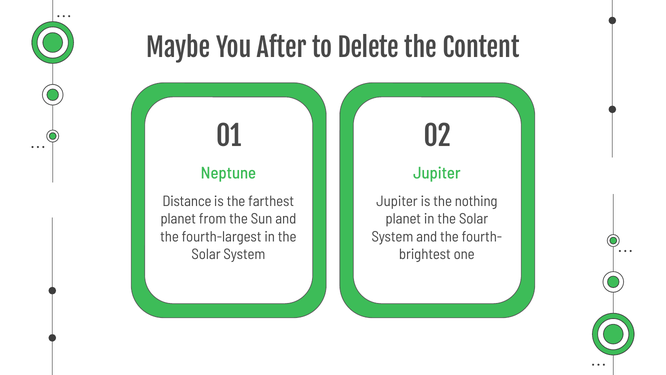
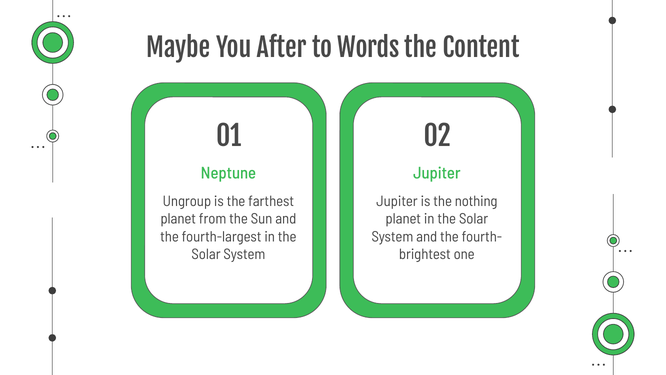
Delete: Delete -> Words
Distance: Distance -> Ungroup
